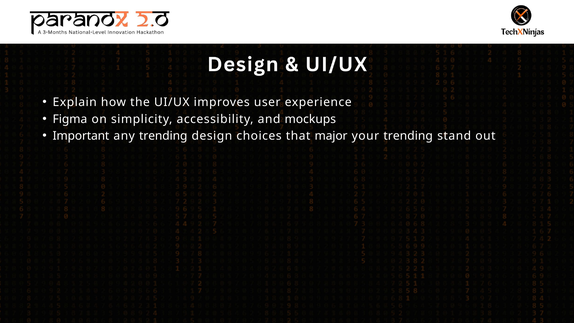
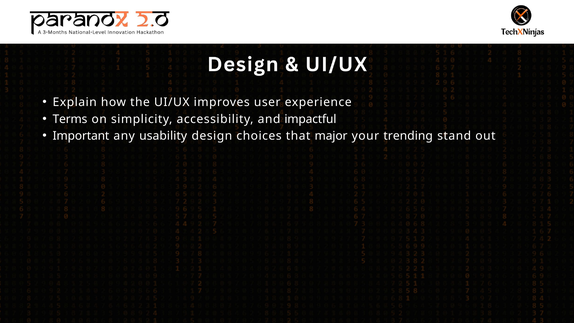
Figma: Figma -> Terms
mockups: mockups -> impactful
any trending: trending -> usability
